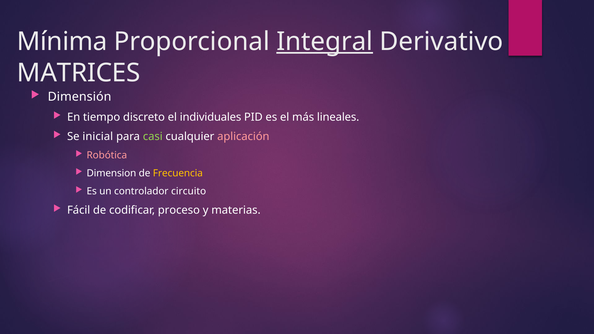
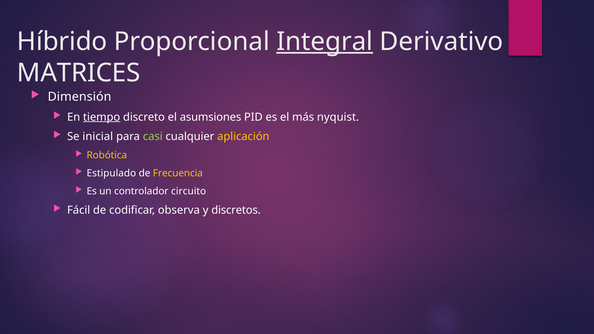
Mínima: Mínima -> Híbrido
tiempo underline: none -> present
individuales: individuales -> asumsiones
lineales: lineales -> nyquist
aplicación colour: pink -> yellow
Robótica colour: pink -> yellow
Dimension: Dimension -> Estipulado
proceso: proceso -> observa
materias: materias -> discretos
